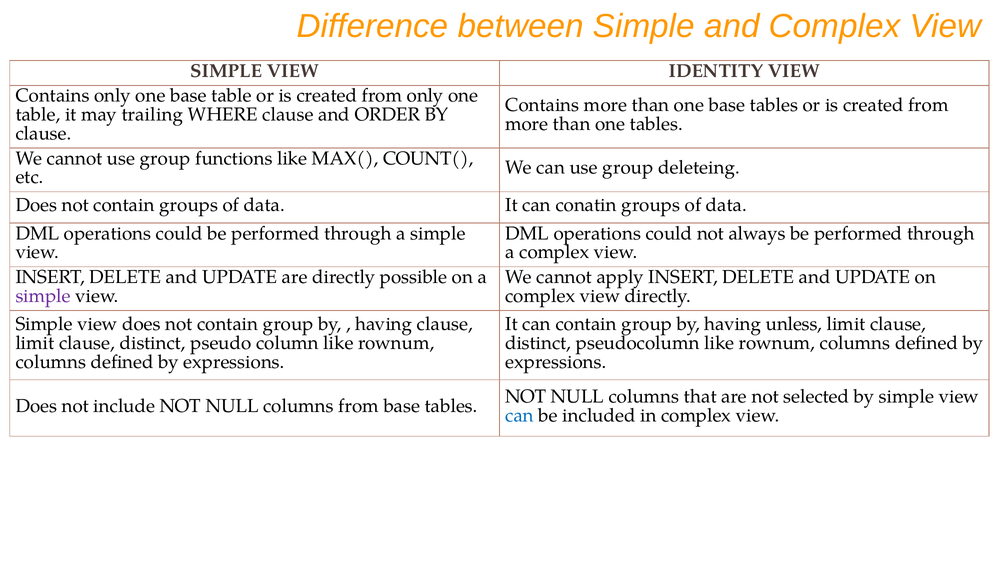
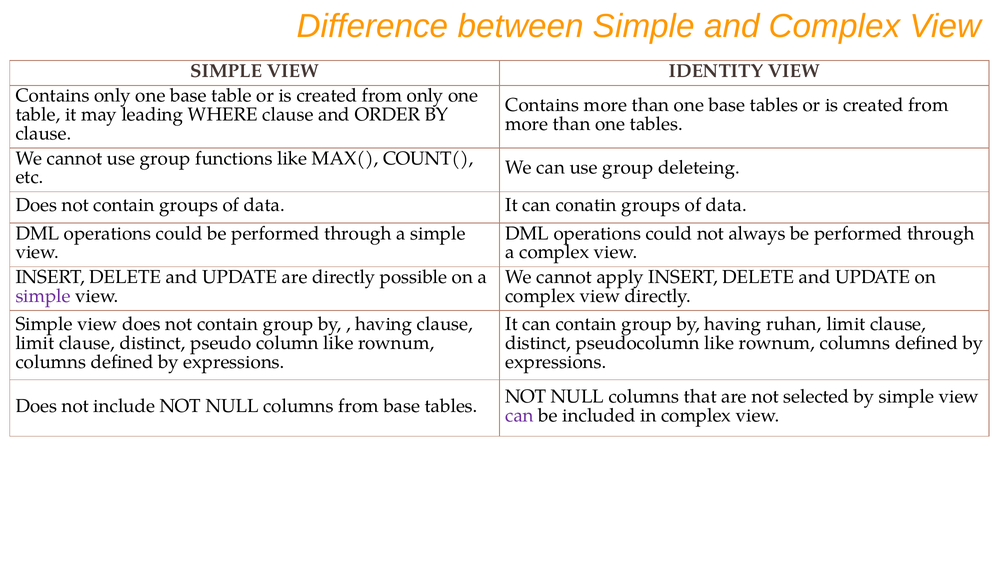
trailing: trailing -> leading
unless: unless -> ruhan
can at (520, 415) colour: blue -> purple
